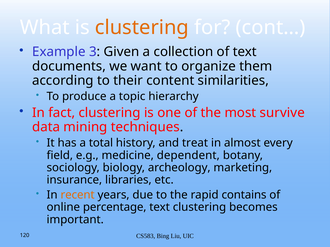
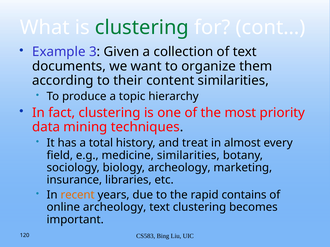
clustering at (142, 28) colour: orange -> green
survive: survive -> priority
medicine dependent: dependent -> similarities
online percentage: percentage -> archeology
